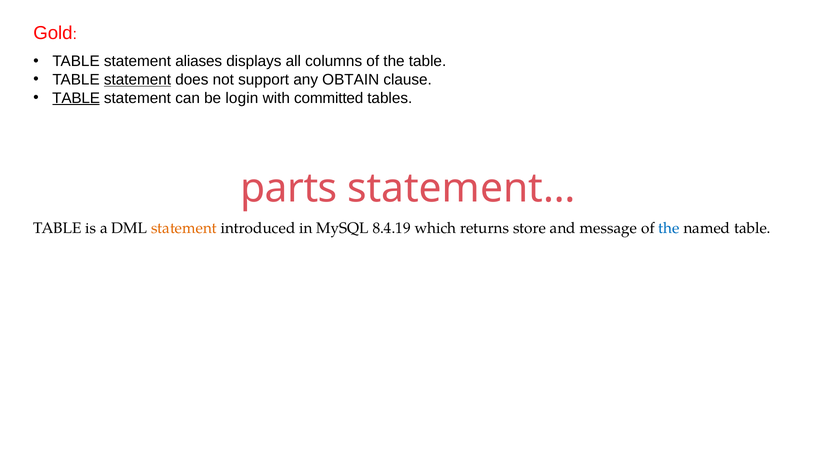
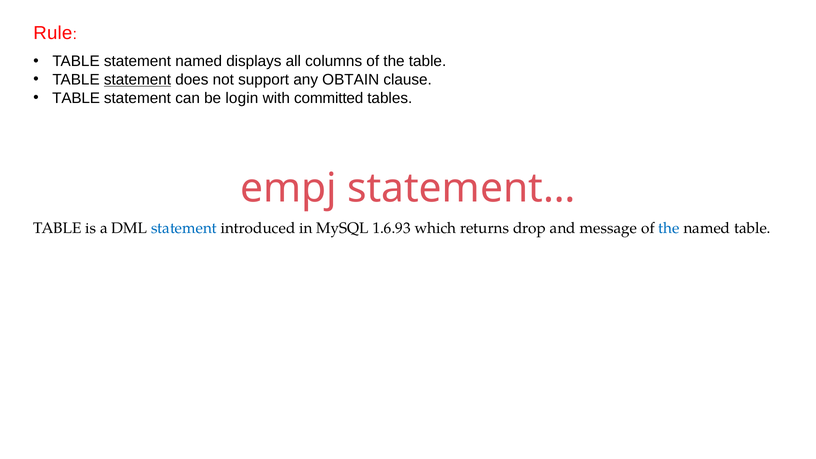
Gold: Gold -> Rule
statement aliases: aliases -> named
TABLE at (76, 98) underline: present -> none
parts: parts -> empj
statement at (184, 228) colour: orange -> blue
8.4.19: 8.4.19 -> 1.6.93
store: store -> drop
